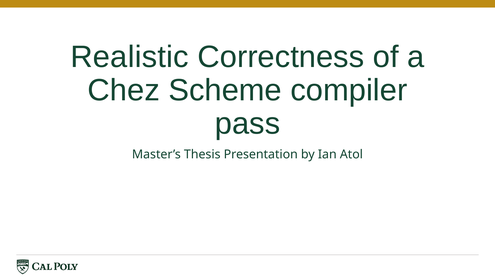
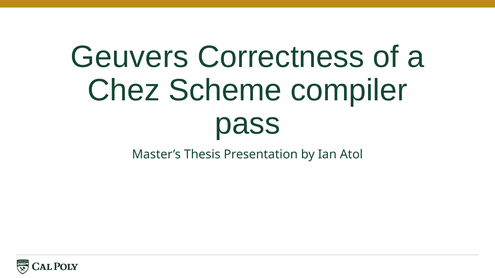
Realistic: Realistic -> Geuvers
